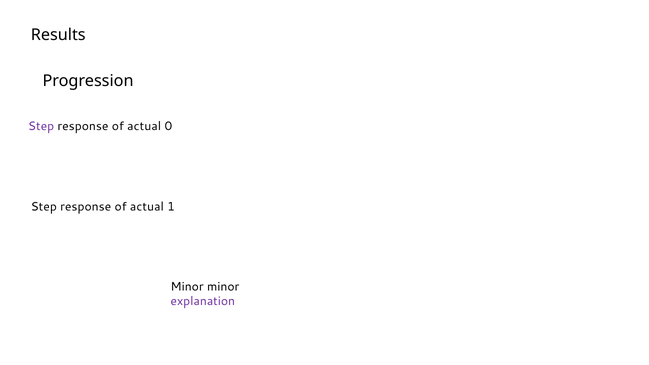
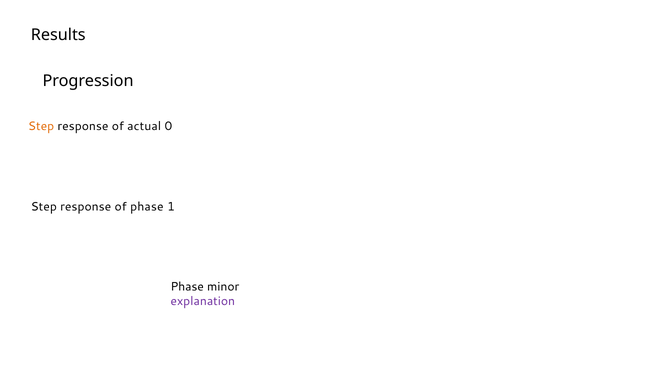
Step at (41, 126) colour: purple -> orange
actual at (147, 207): actual -> phase
Minor at (187, 287): Minor -> Phase
